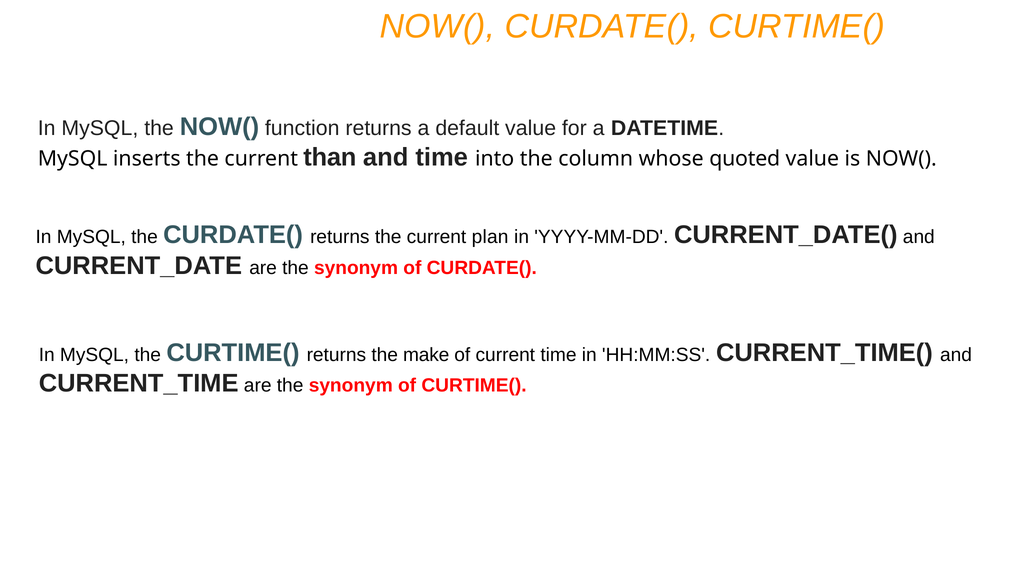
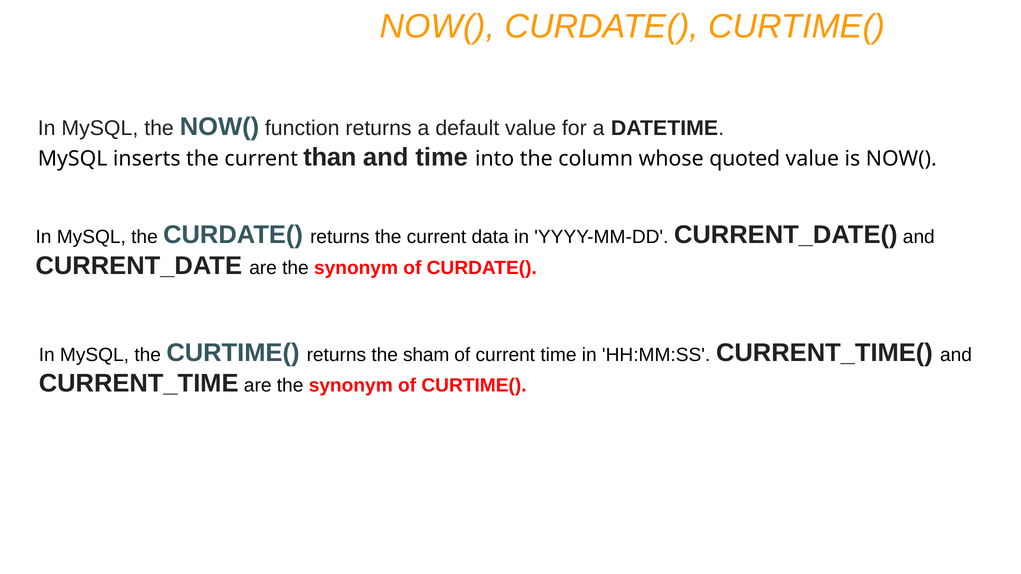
plan: plan -> data
make: make -> sham
